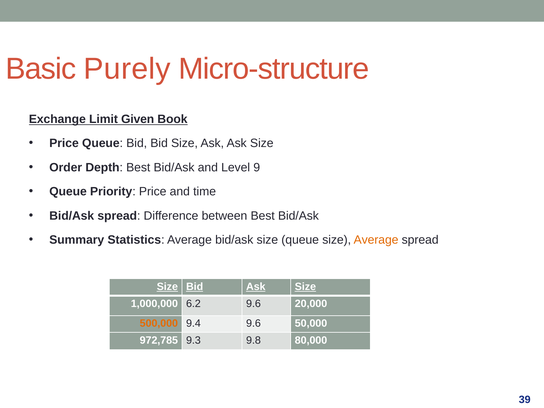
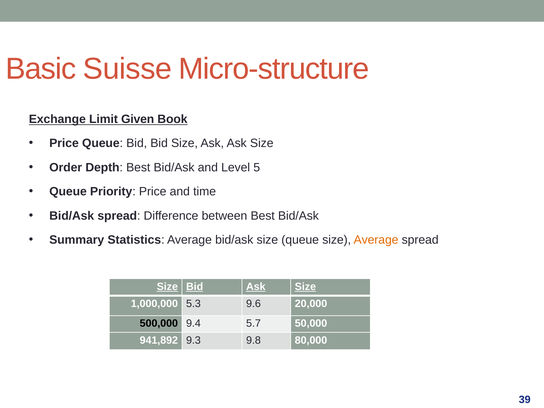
Purely: Purely -> Suisse
9: 9 -> 5
6.2: 6.2 -> 5.3
500,000 colour: orange -> black
9.4 9.6: 9.6 -> 5.7
972,785: 972,785 -> 941,892
